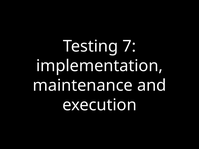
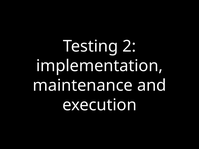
7: 7 -> 2
